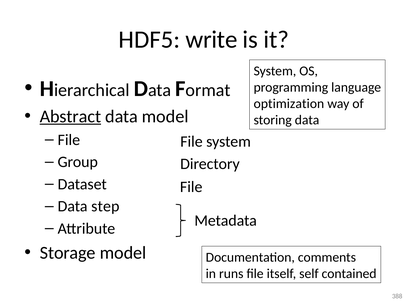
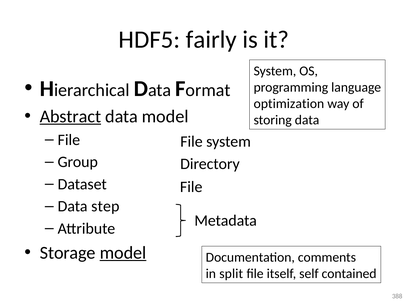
write: write -> fairly
model at (123, 253) underline: none -> present
runs: runs -> split
